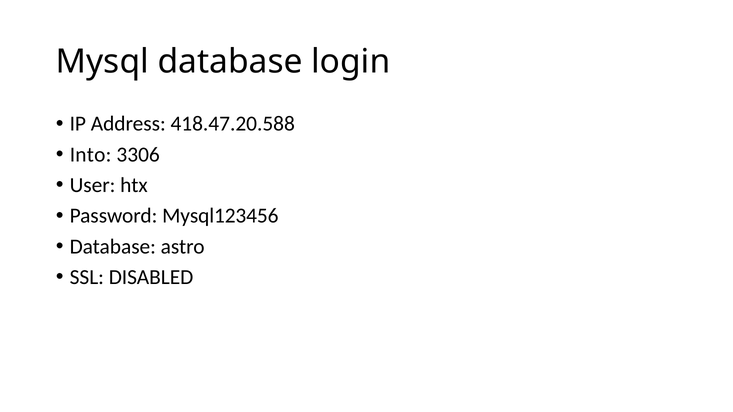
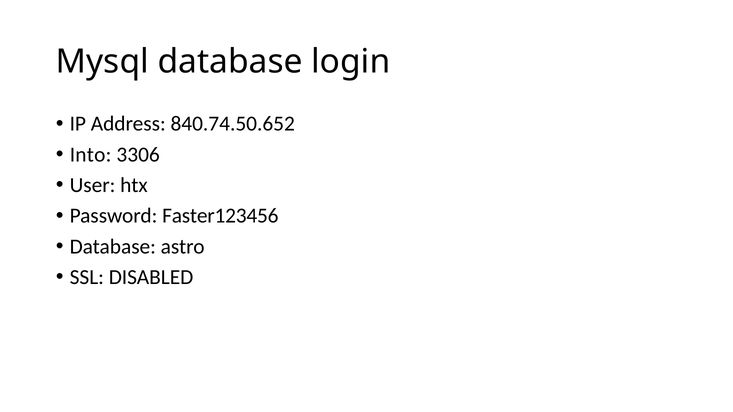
418.47.20.588: 418.47.20.588 -> 840.74.50.652
Mysql123456: Mysql123456 -> Faster123456
